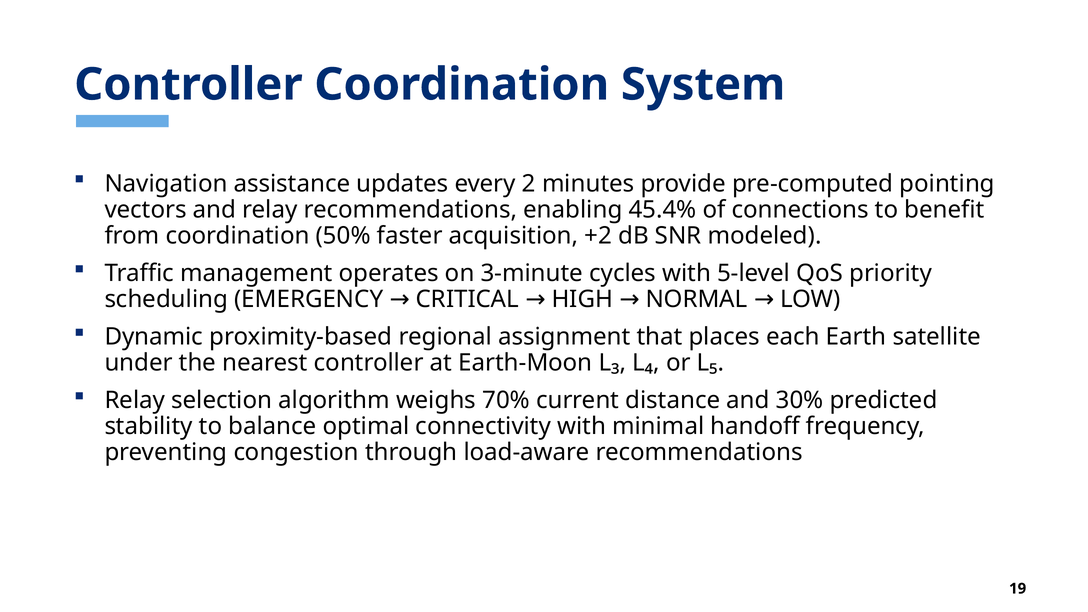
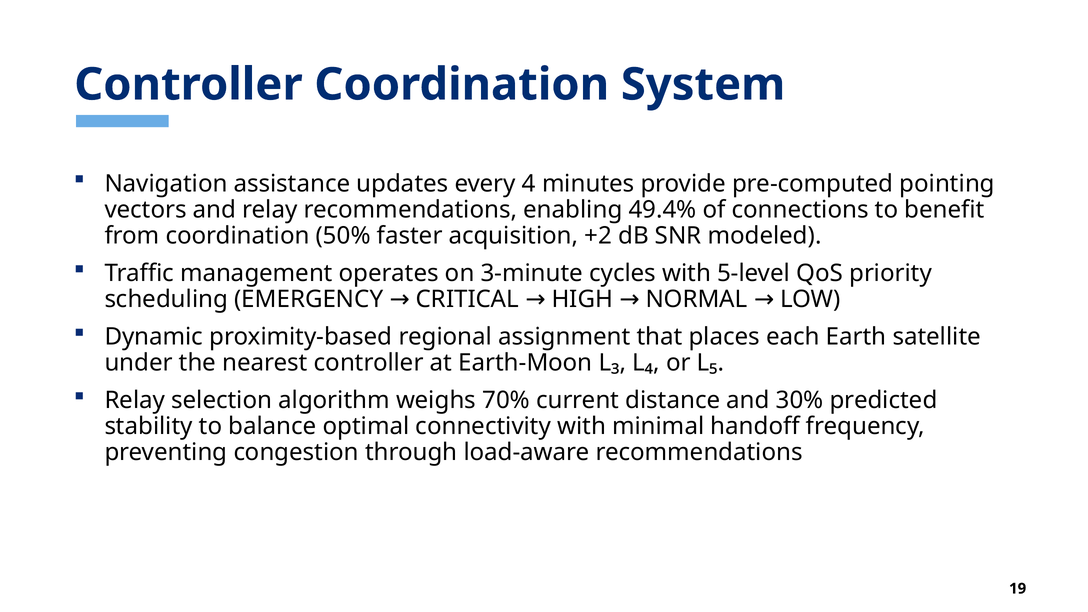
2: 2 -> 4
45.4%: 45.4% -> 49.4%
